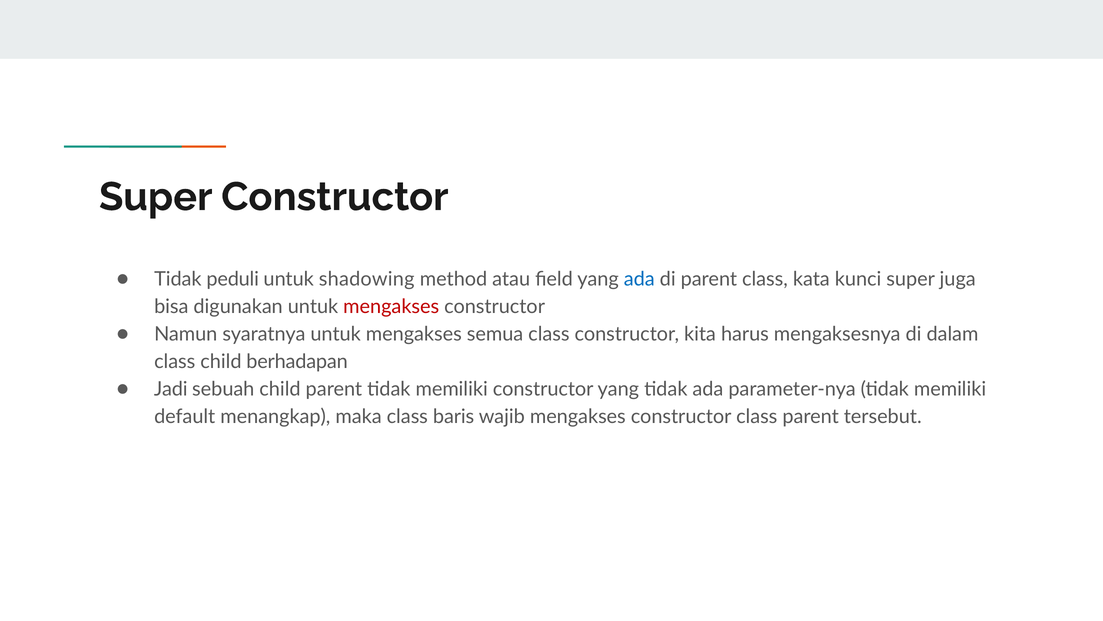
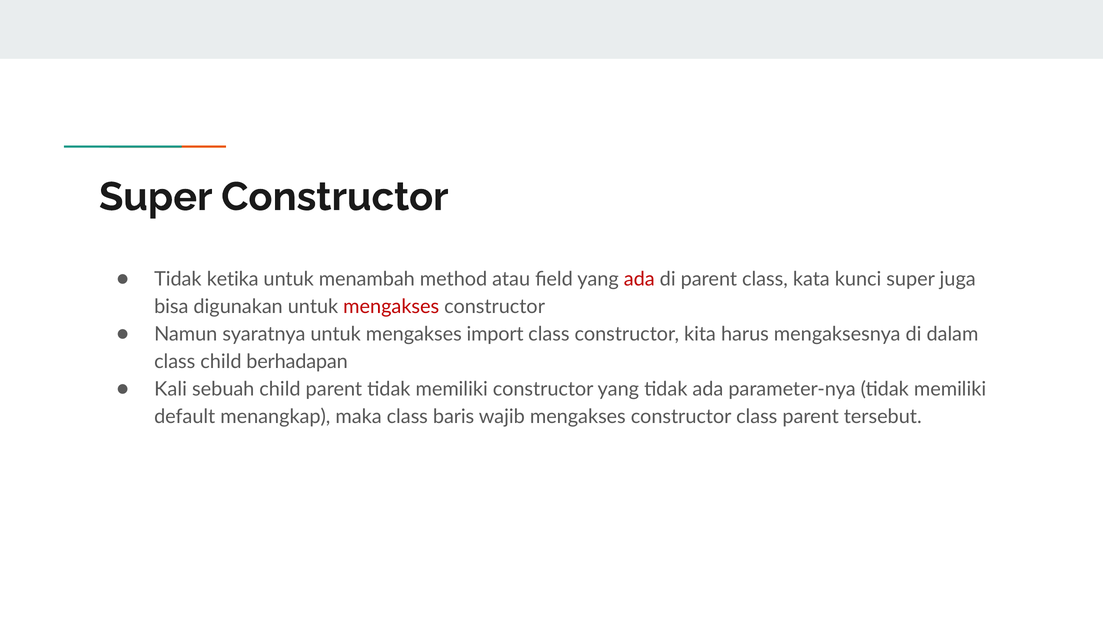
peduli: peduli -> ketika
shadowing: shadowing -> menambah
ada at (639, 279) colour: blue -> red
semua: semua -> import
Jadi: Jadi -> Kali
